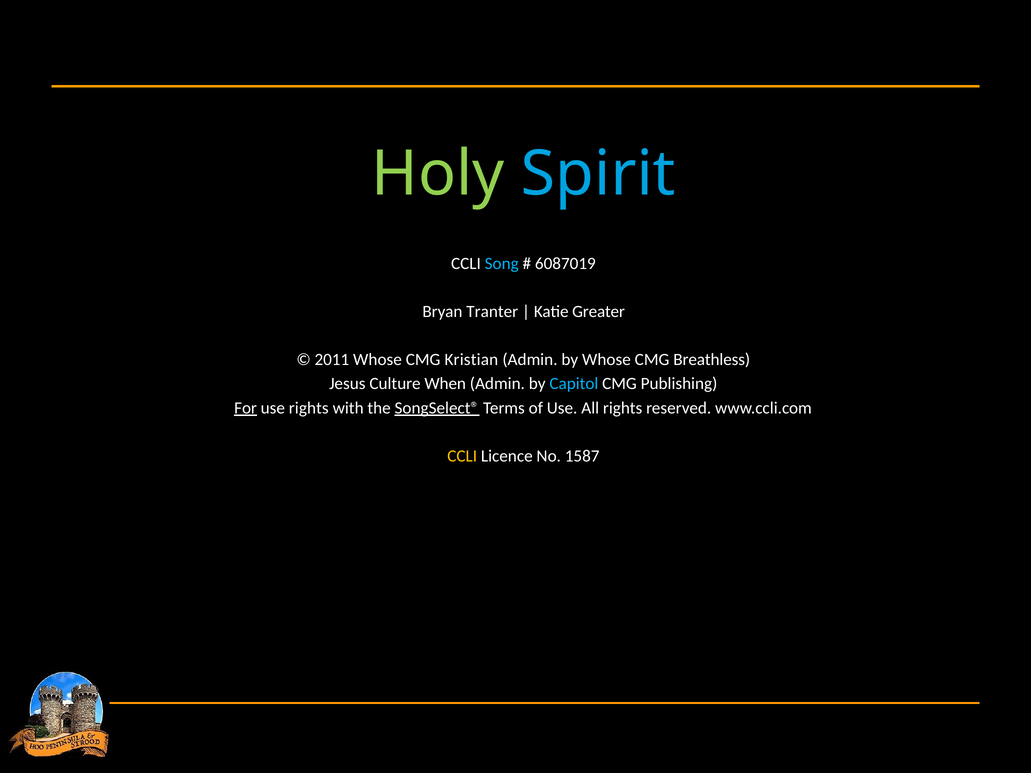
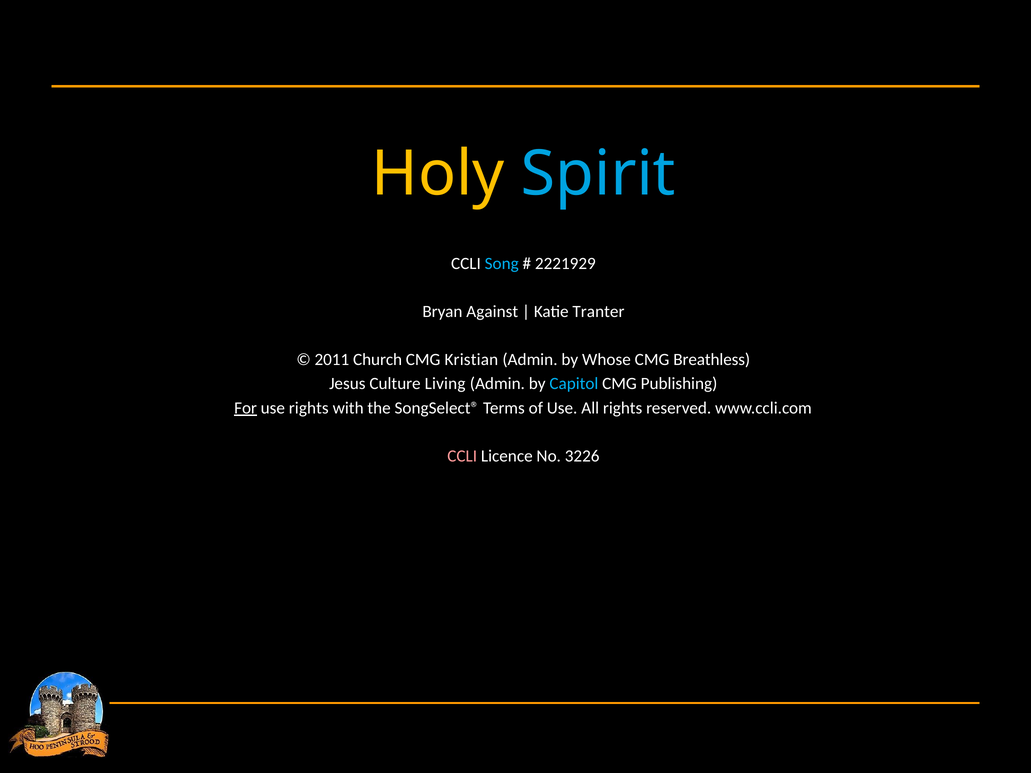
Holy colour: light green -> yellow
6087019: 6087019 -> 2221929
Tranter: Tranter -> Against
Greater: Greater -> Tranter
2011 Whose: Whose -> Church
When: When -> Living
SongSelect® underline: present -> none
CCLI at (462, 456) colour: yellow -> pink
1587: 1587 -> 3226
